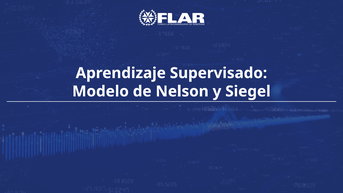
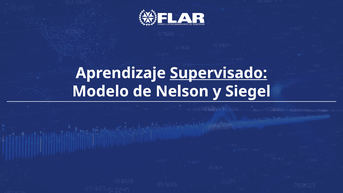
Supervisado underline: none -> present
